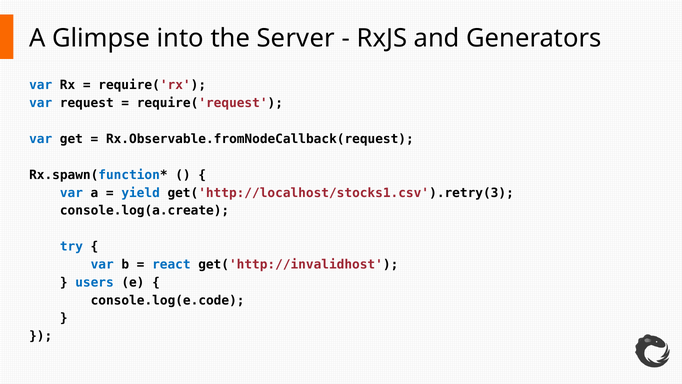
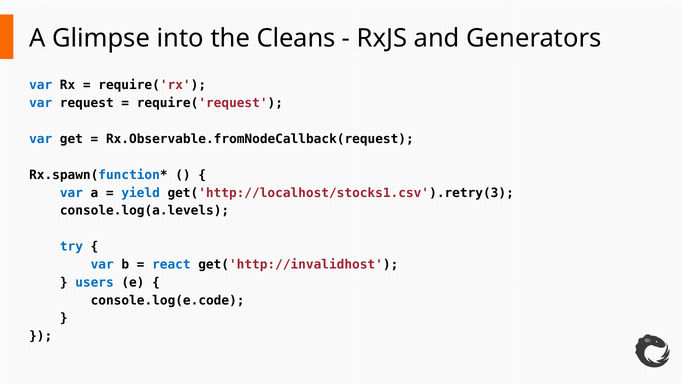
Server: Server -> Cleans
console.log(a.create: console.log(a.create -> console.log(a.levels
